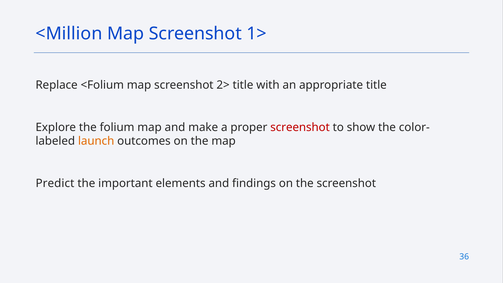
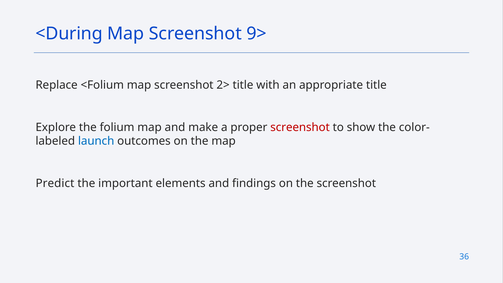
<Million: <Million -> <During
1>: 1> -> 9>
launch colour: orange -> blue
